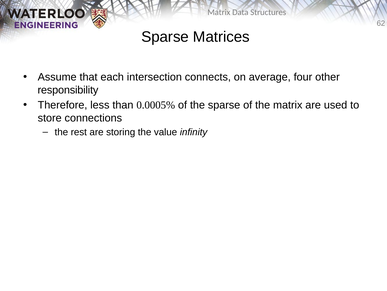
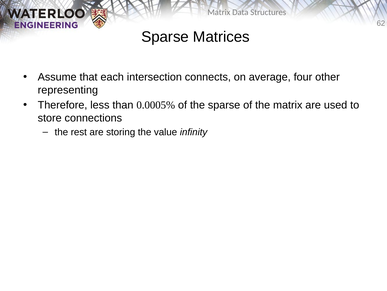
responsibility: responsibility -> representing
